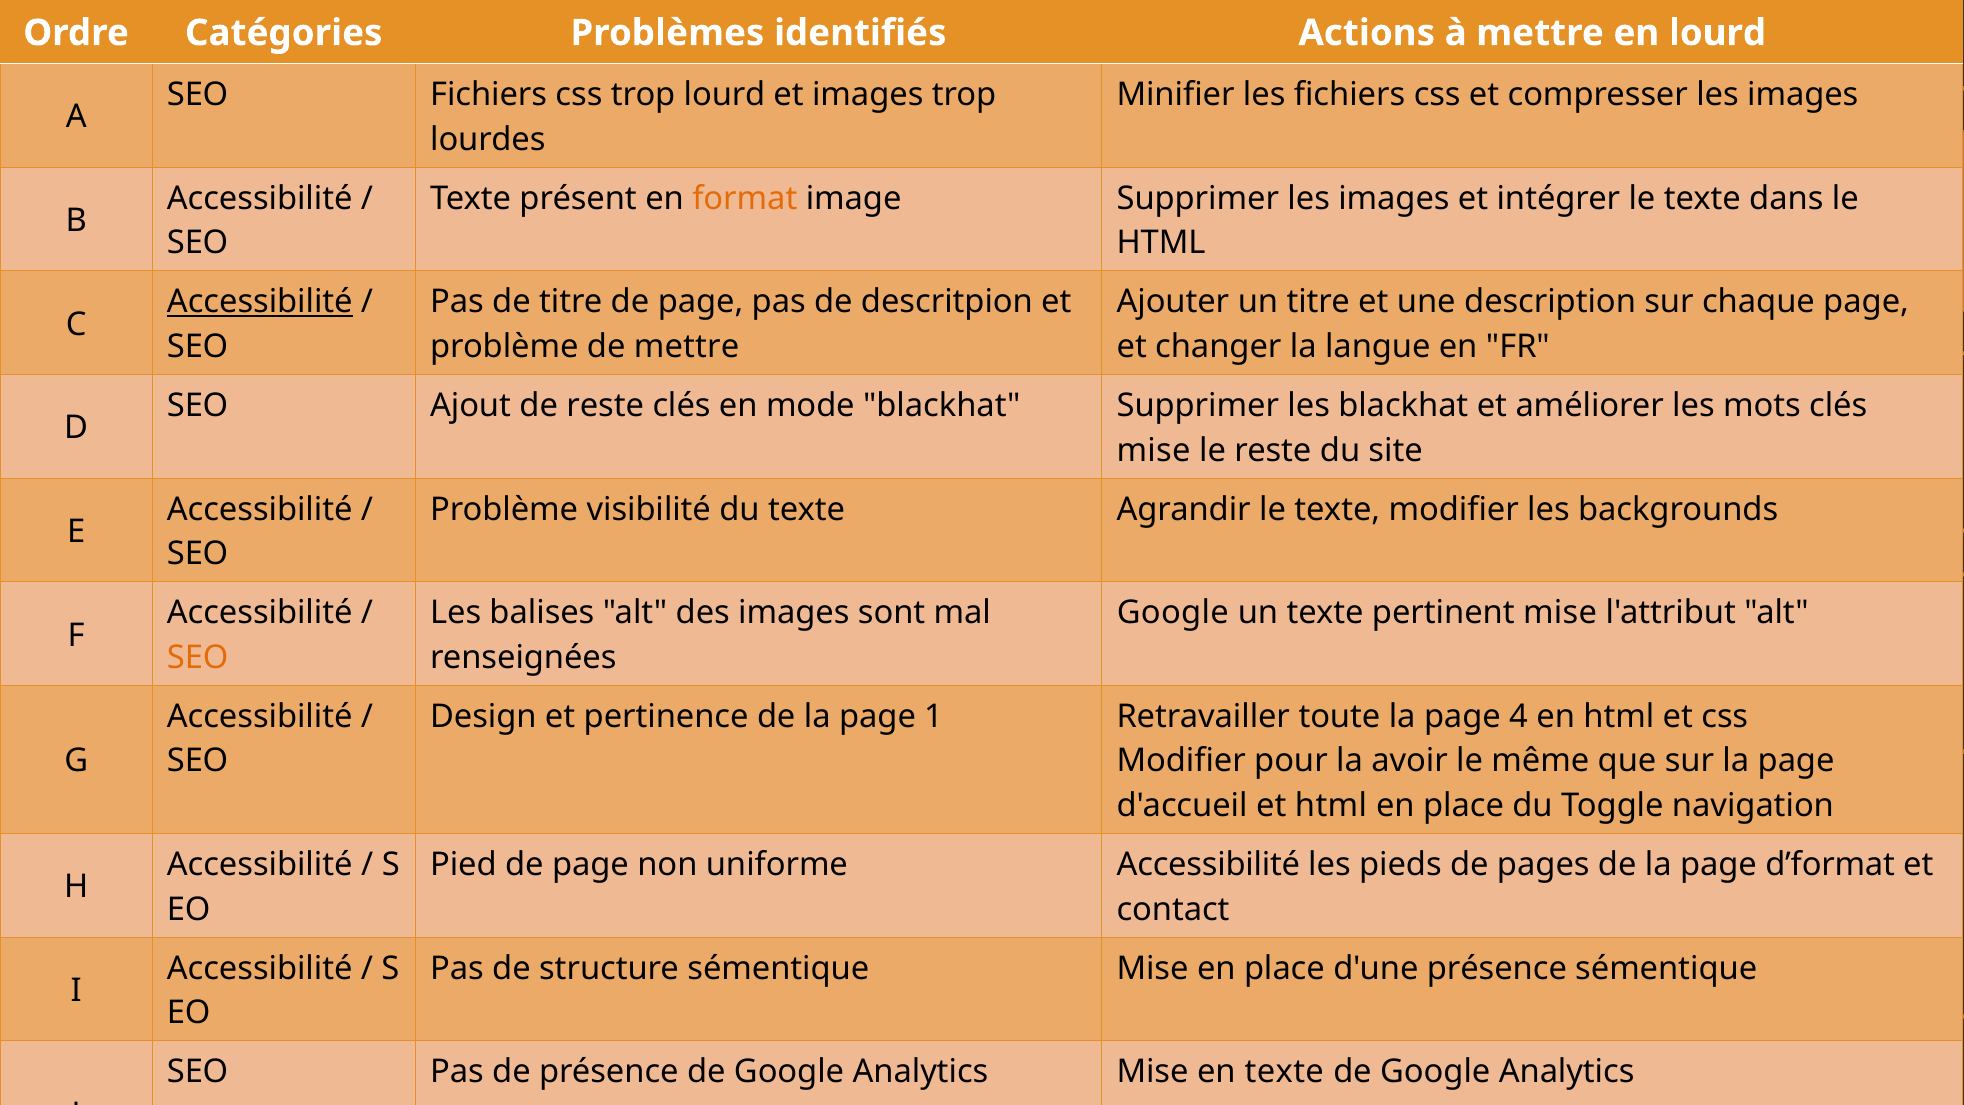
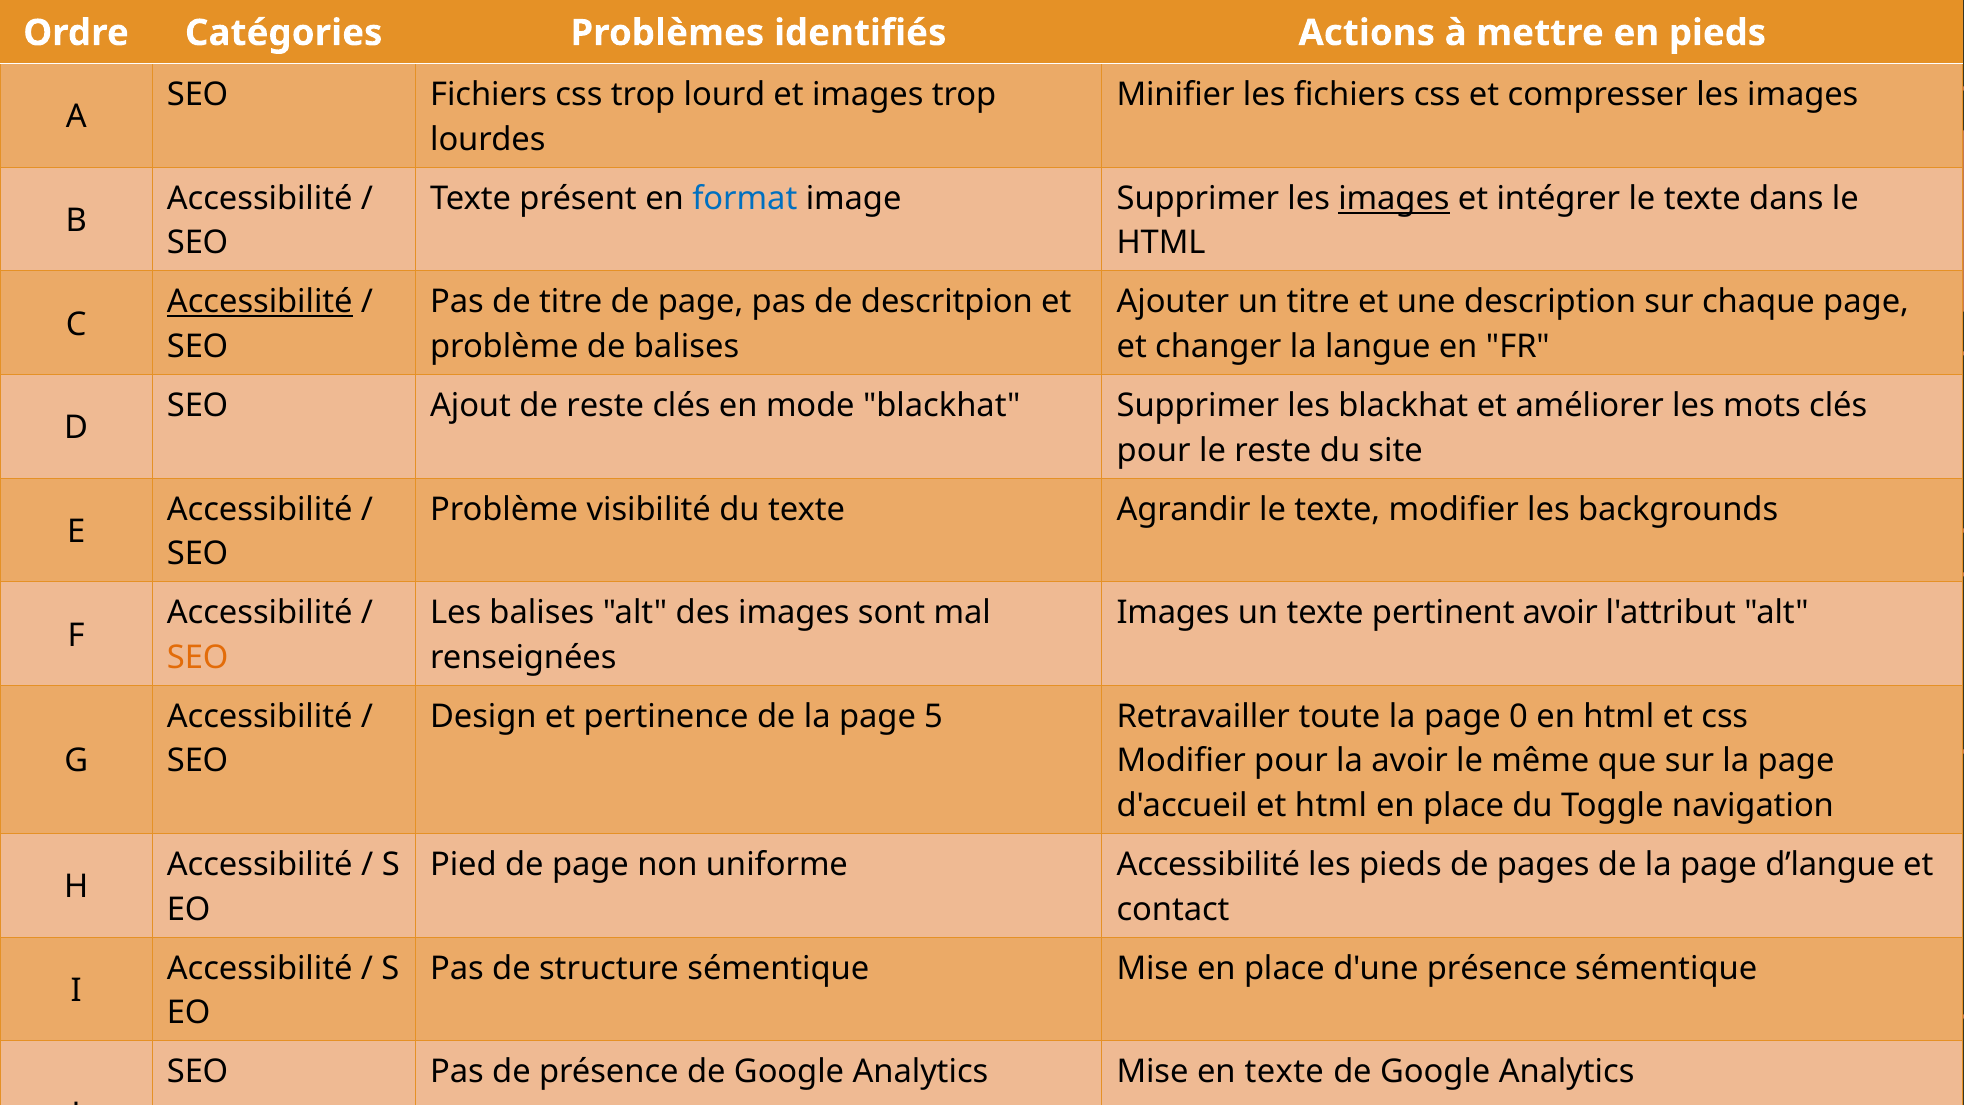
en lourd: lourd -> pieds
format colour: orange -> blue
images at (1394, 198) underline: none -> present
de mettre: mettre -> balises
mise at (1154, 450): mise -> pour
Google at (1173, 613): Google -> Images
pertinent mise: mise -> avoir
1: 1 -> 5
4: 4 -> 0
d’format: d’format -> d’langue
